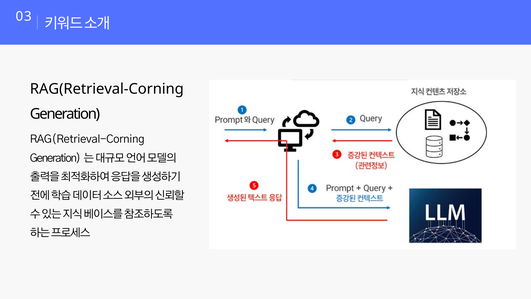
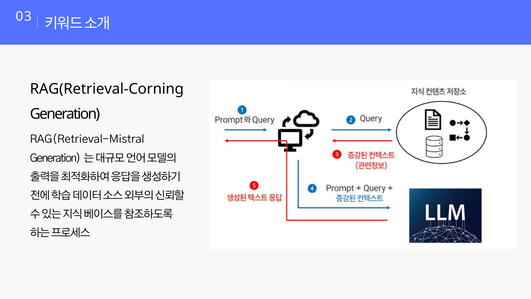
RAG(Retrieval-Corning at (87, 139): RAG(Retrieval-Corning -> RAG(Retrieval-Mistral
